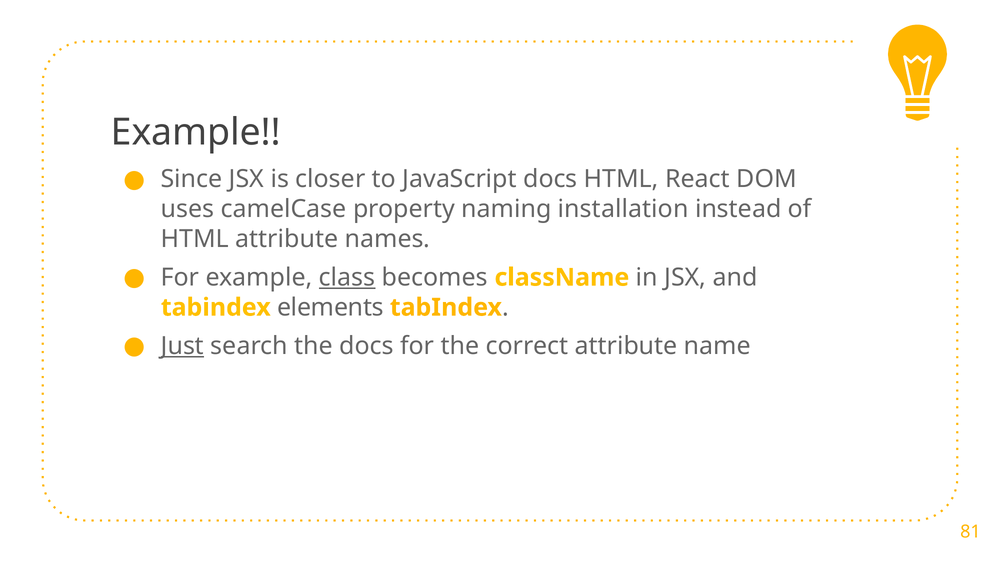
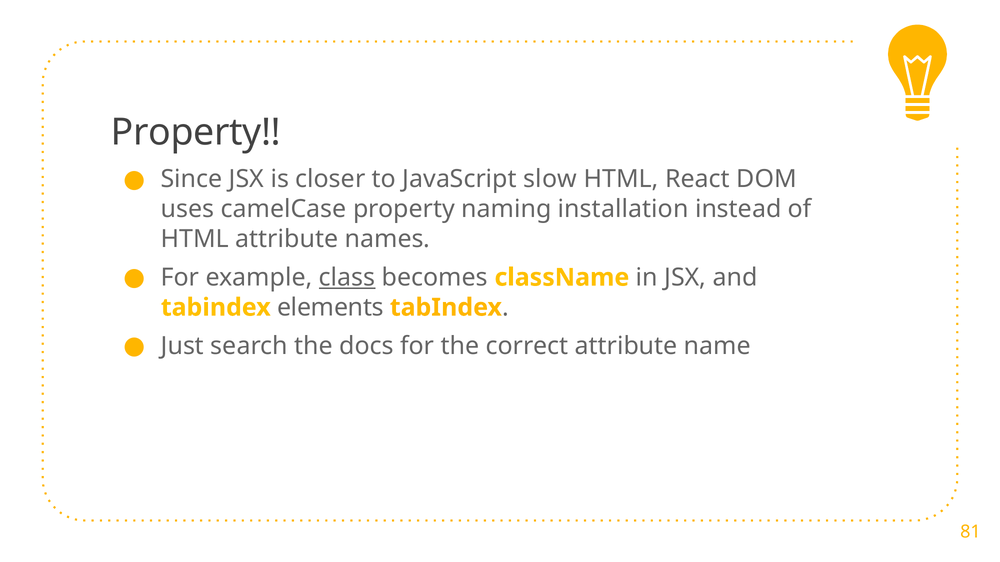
Example at (196, 133): Example -> Property
JavaScript docs: docs -> slow
Just underline: present -> none
